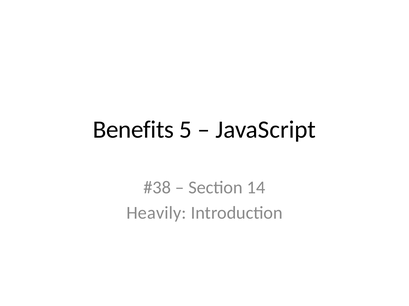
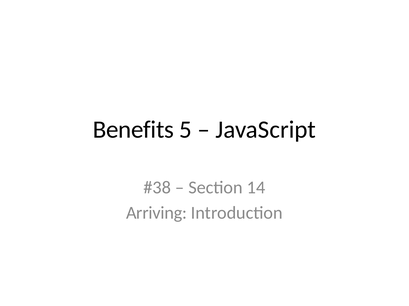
Heavily: Heavily -> Arriving
